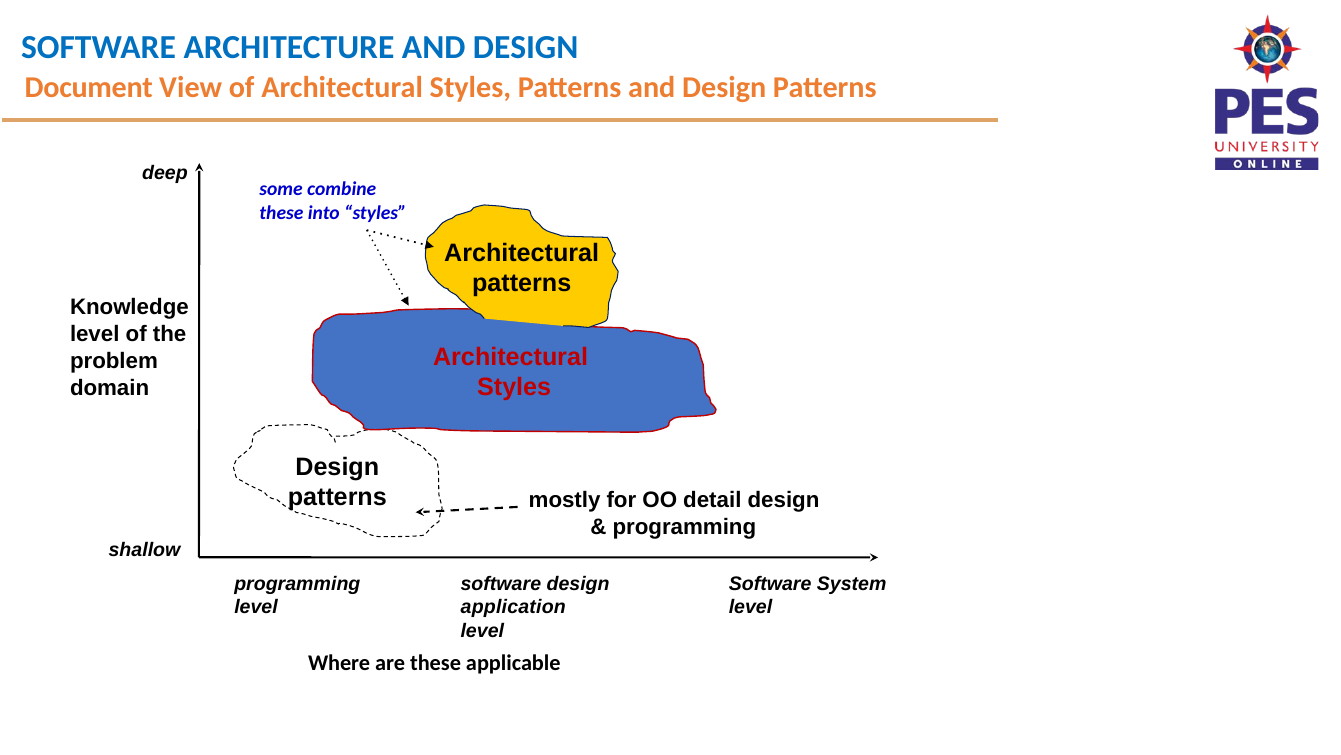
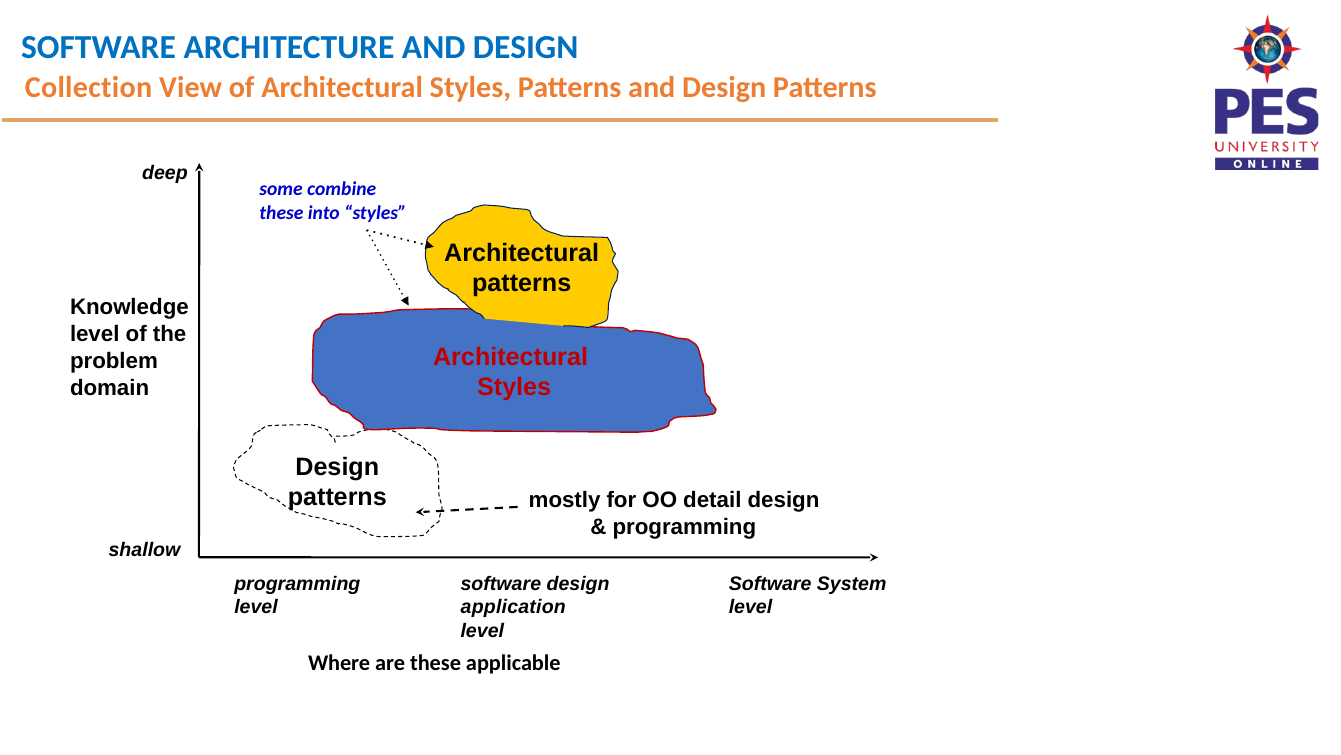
Document: Document -> Collection
